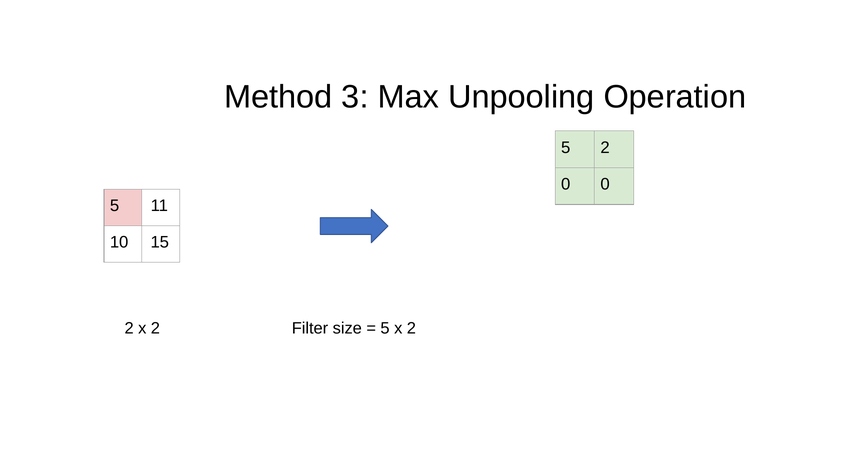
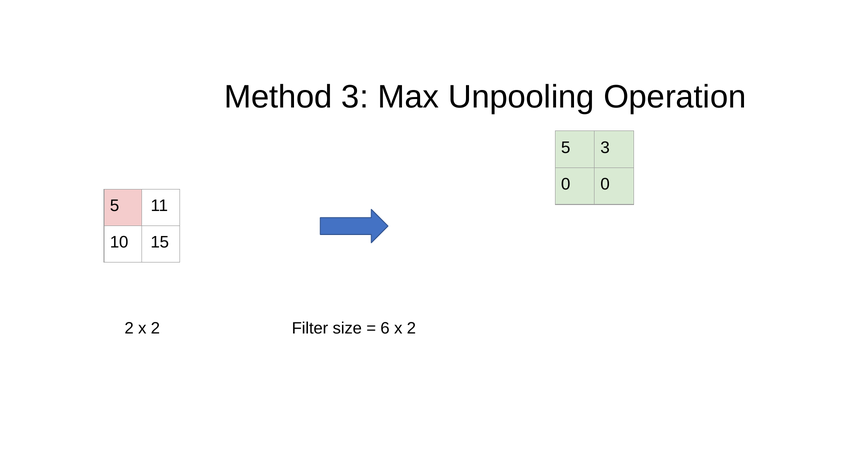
5 2: 2 -> 3
5 at (385, 329): 5 -> 6
